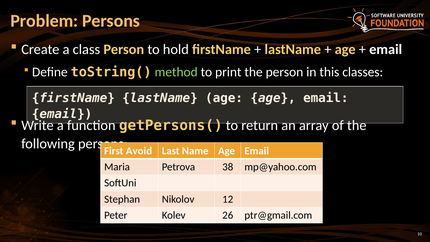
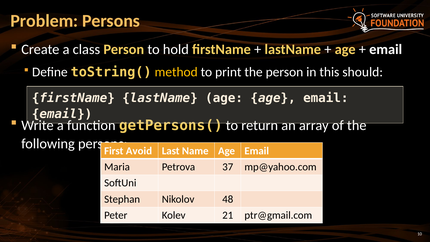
method colour: light green -> yellow
classes: classes -> should
38: 38 -> 37
12: 12 -> 48
26: 26 -> 21
